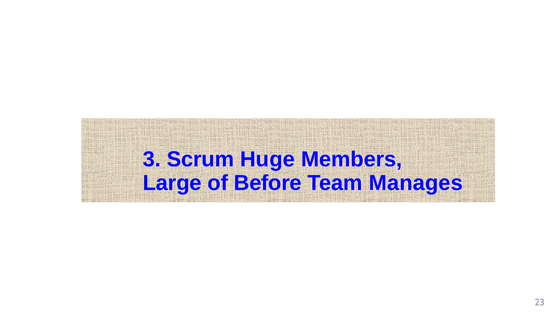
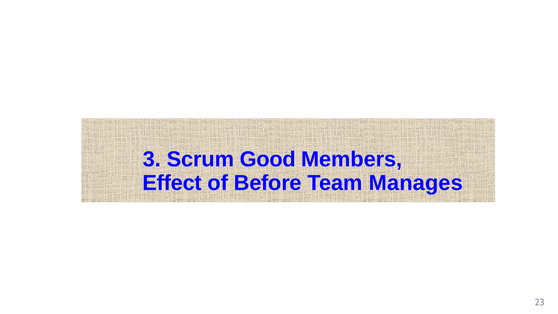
Huge: Huge -> Good
Large: Large -> Effect
